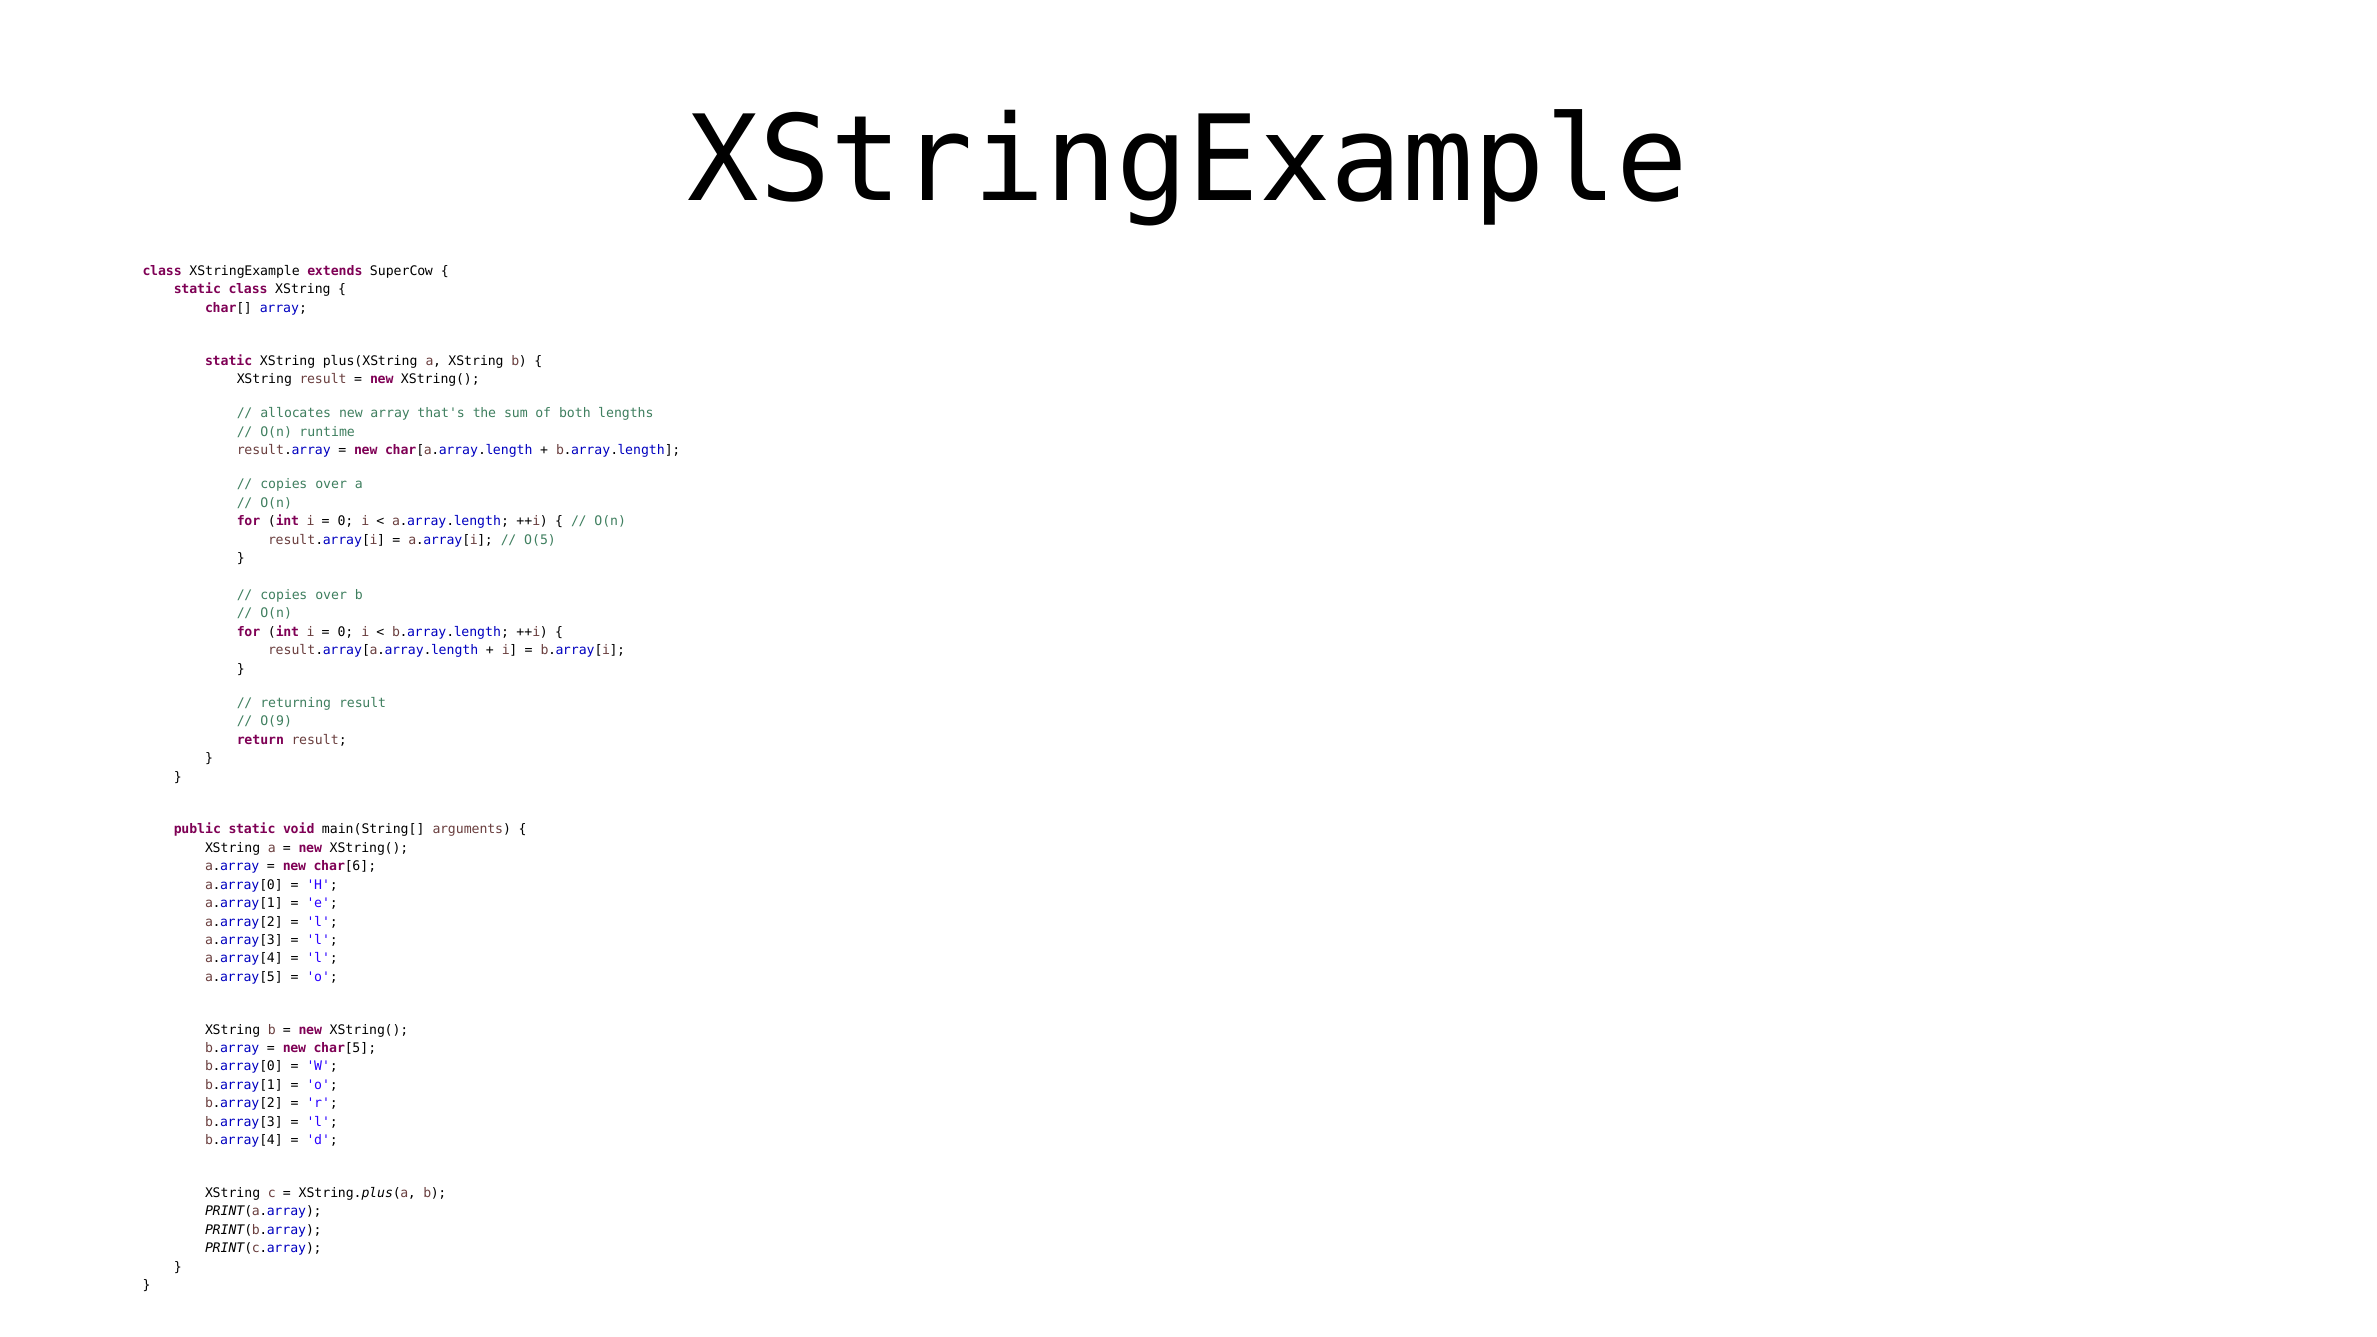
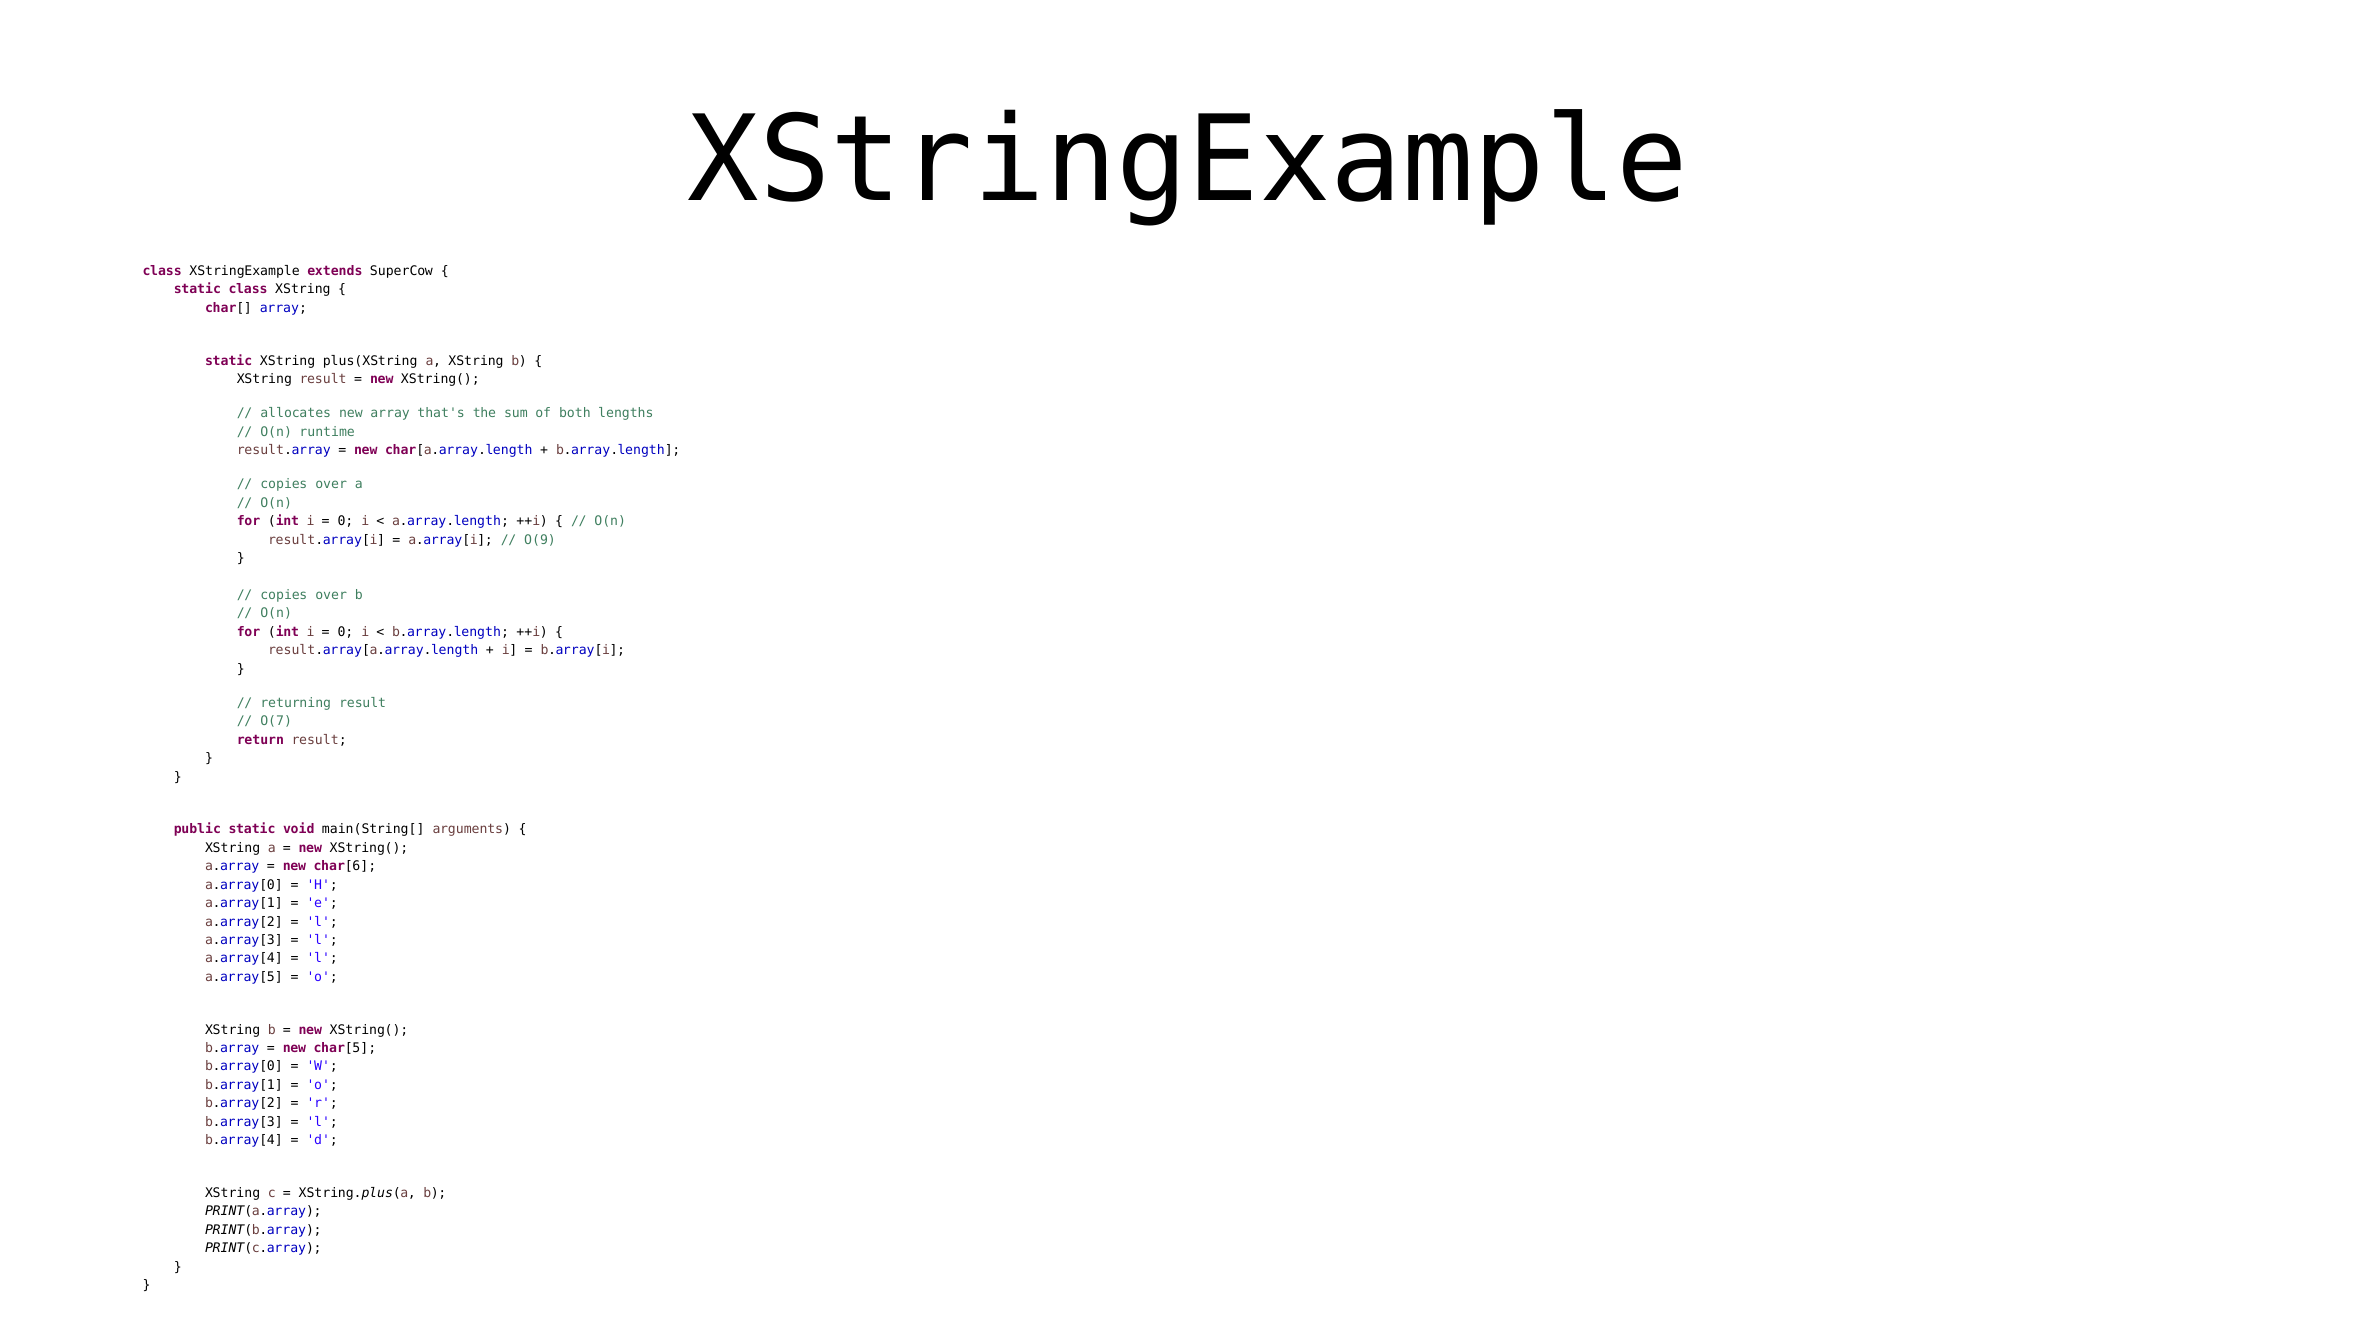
O(5: O(5 -> O(9
O(9: O(9 -> O(7
